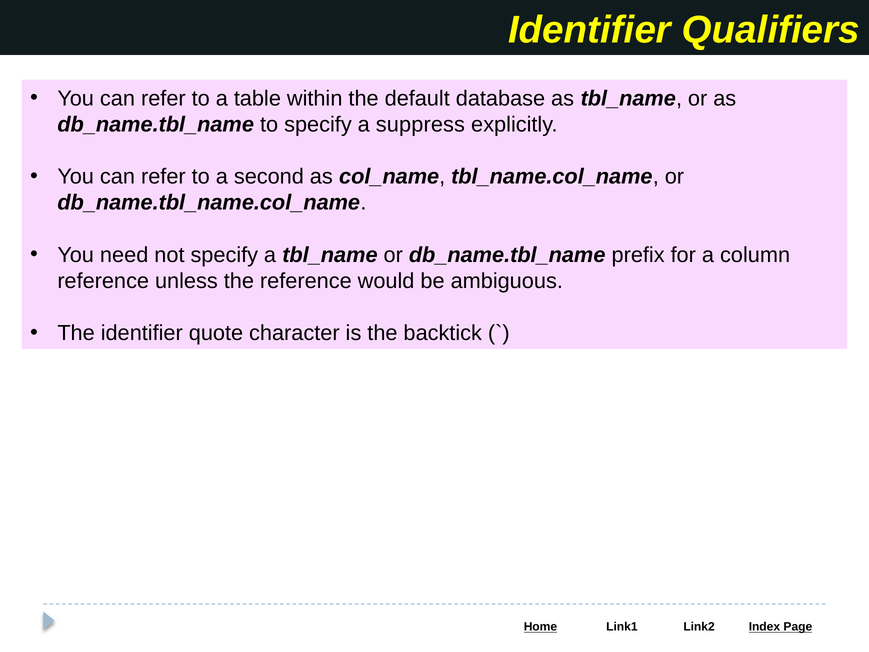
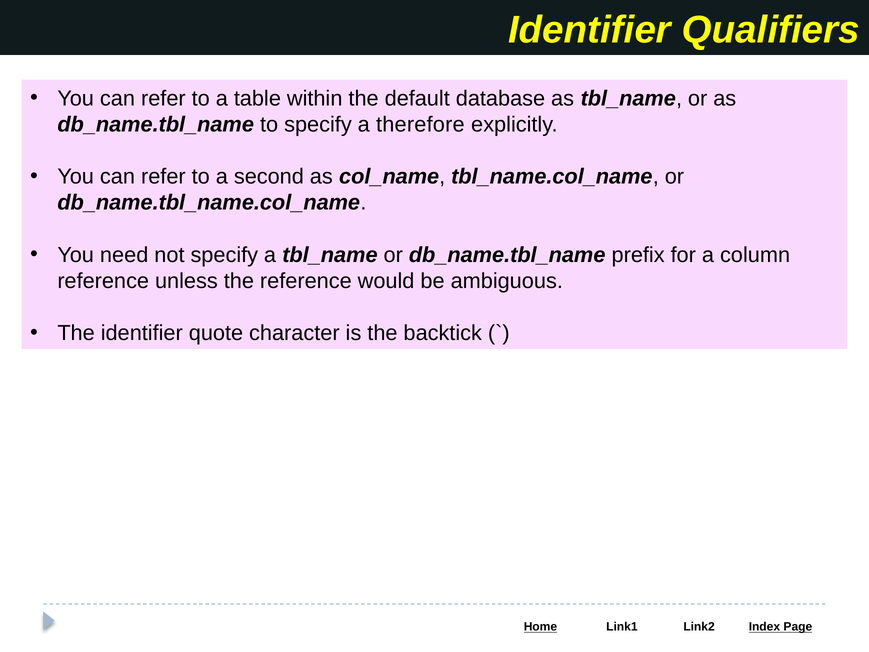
suppress: suppress -> therefore
